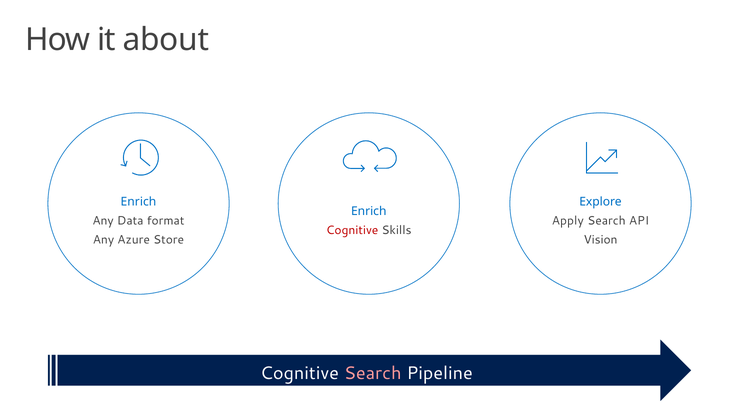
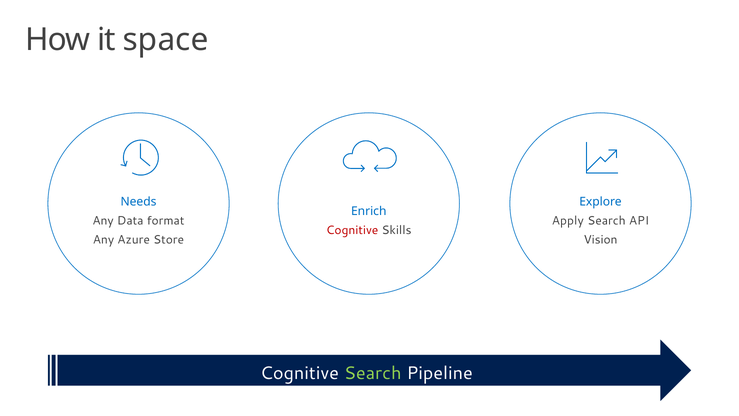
about: about -> space
Enrich at (138, 201): Enrich -> Needs
Search at (373, 373) colour: pink -> light green
